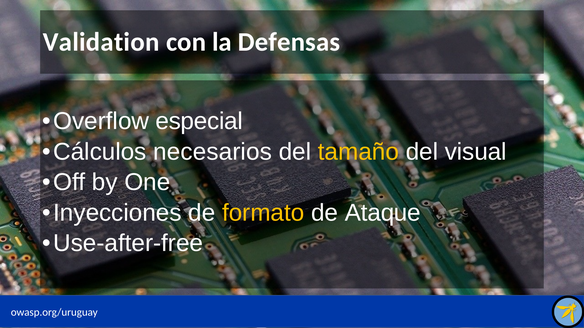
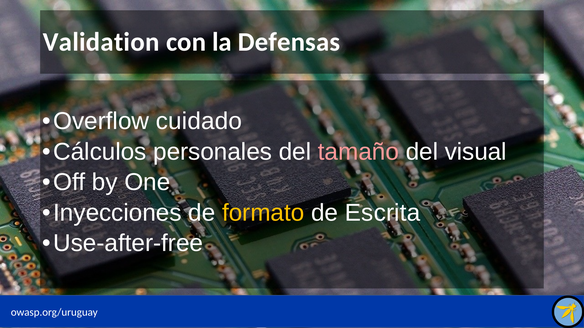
especial: especial -> cuidado
necesarios: necesarios -> personales
tamaño colour: yellow -> pink
Ataque: Ataque -> Escrita
